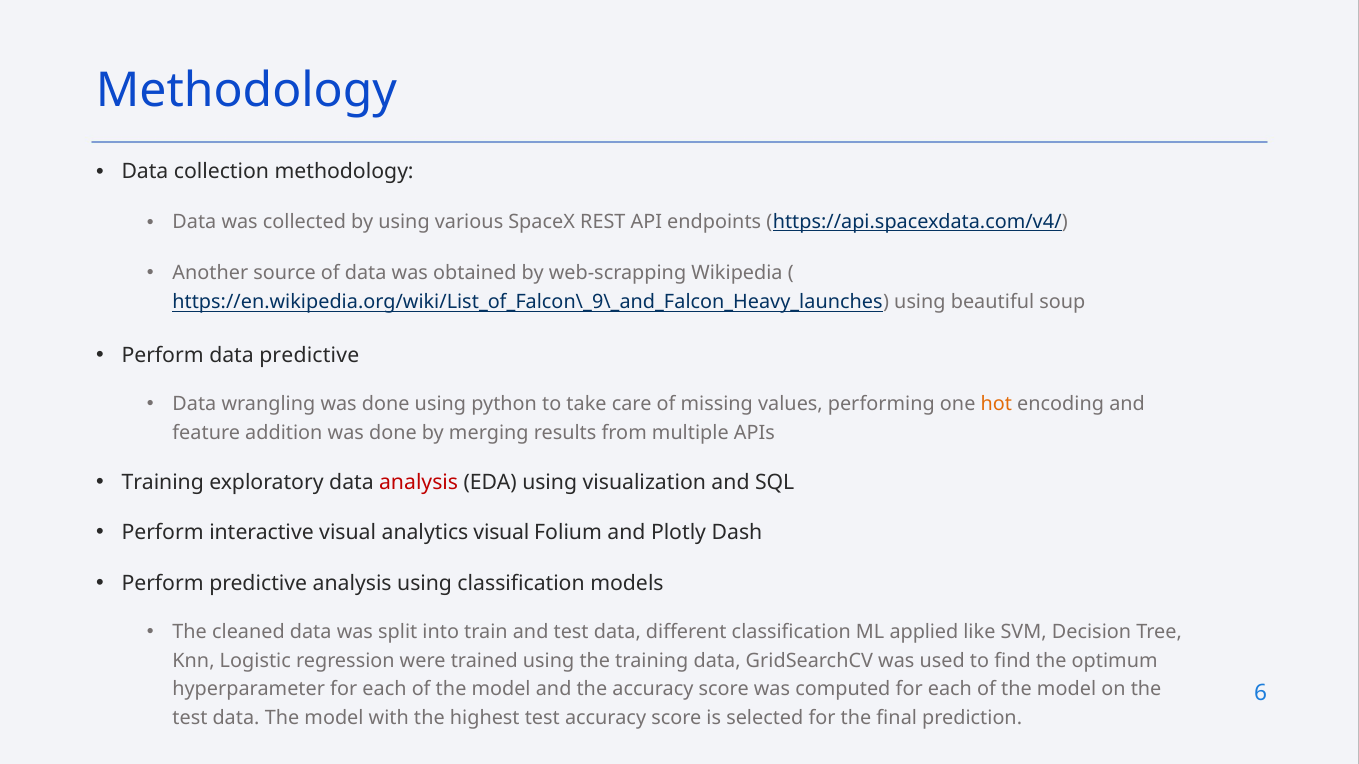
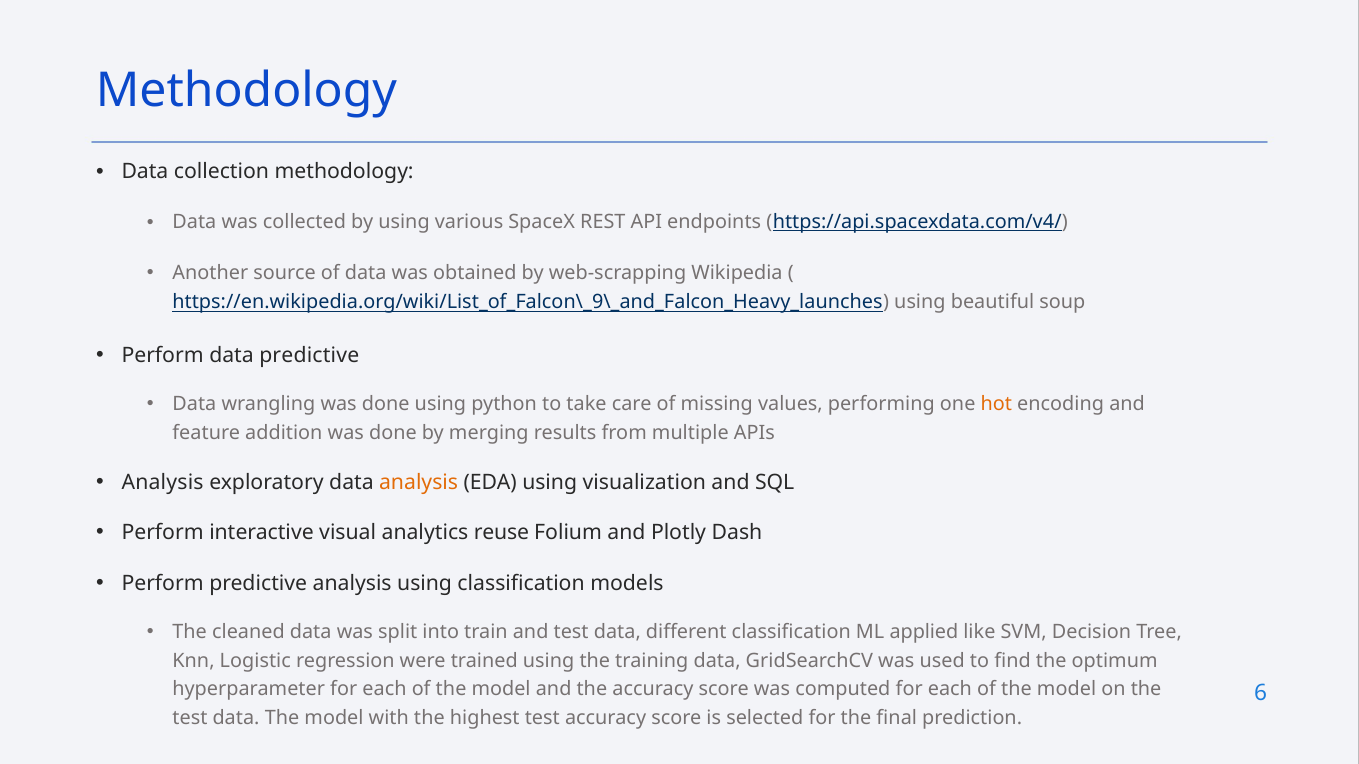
Training at (163, 483): Training -> Analysis
analysis at (419, 483) colour: red -> orange
analytics visual: visual -> reuse
